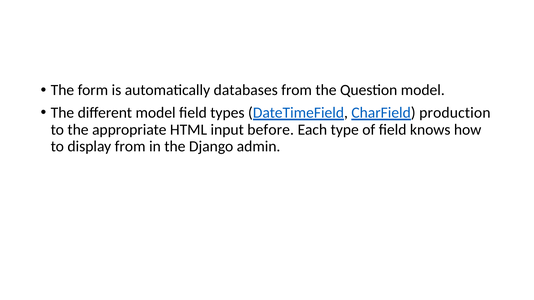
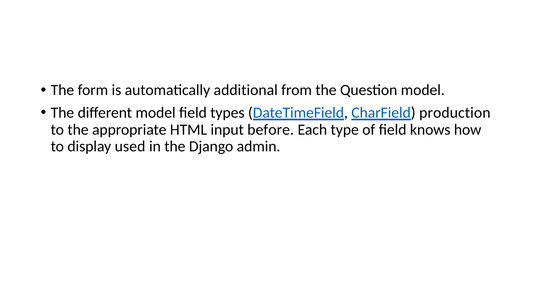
databases: databases -> additional
display from: from -> used
